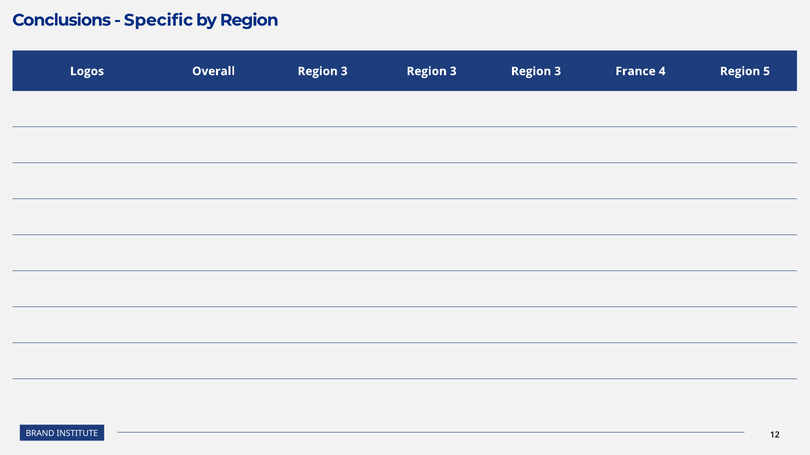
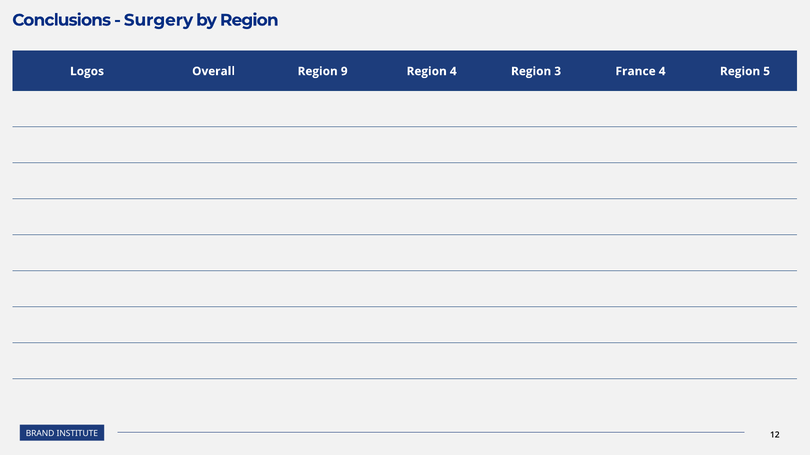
Specific: Specific -> Surgery
Overall Region 3: 3 -> 9
3 at (453, 71): 3 -> 4
